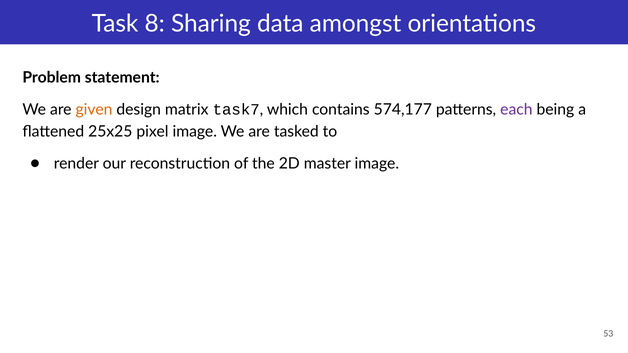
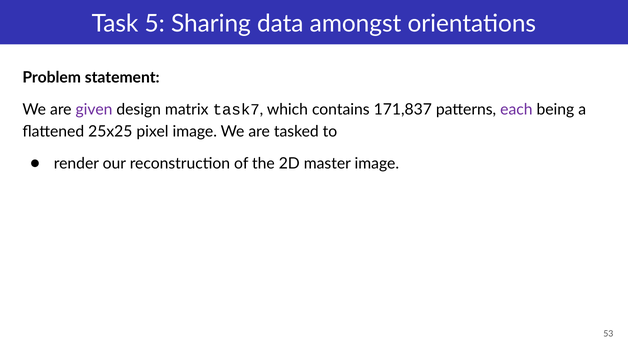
8: 8 -> 5
given colour: orange -> purple
574,177: 574,177 -> 171,837
